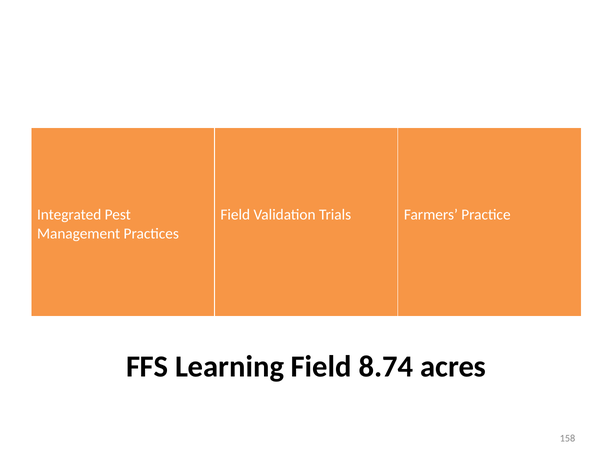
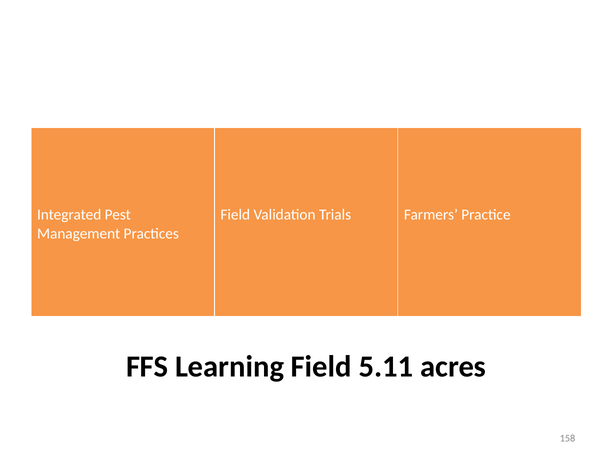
8.74: 8.74 -> 5.11
